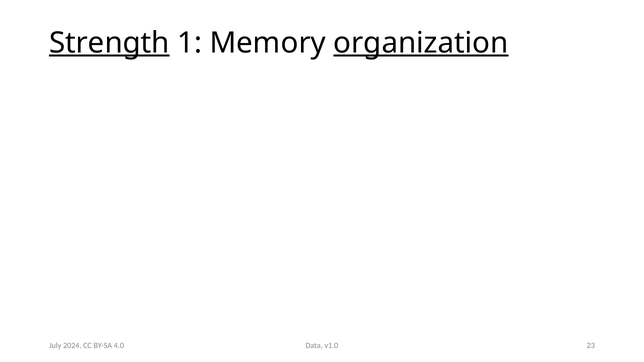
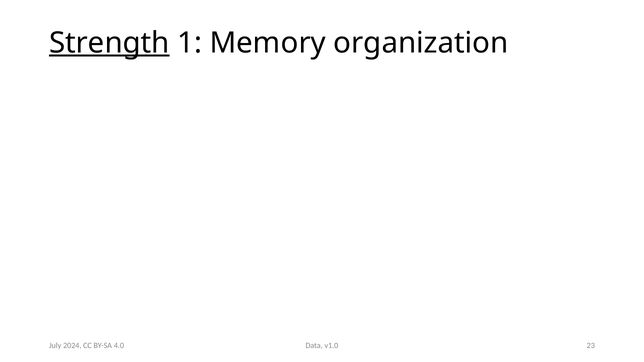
organization underline: present -> none
